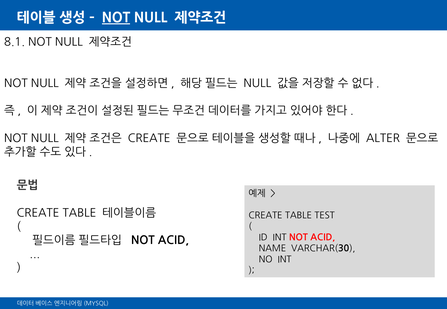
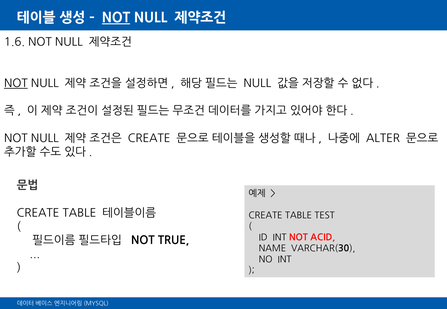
8.1: 8.1 -> 1.6
NOT at (16, 83) underline: none -> present
ACID at (173, 241): ACID -> TRUE
